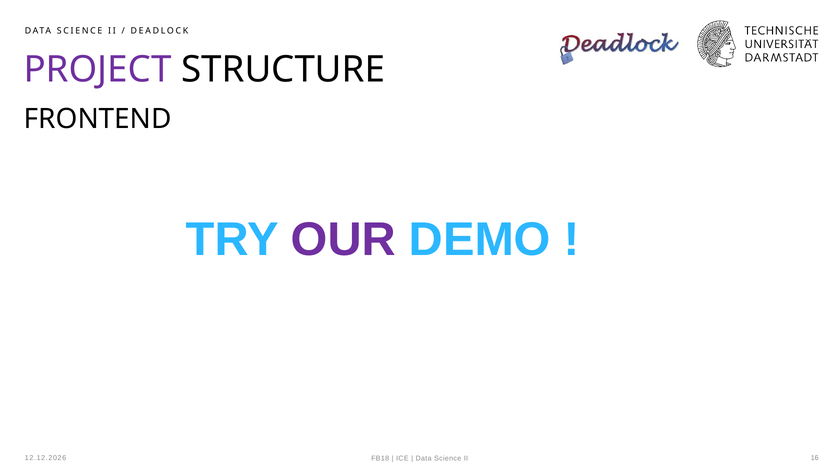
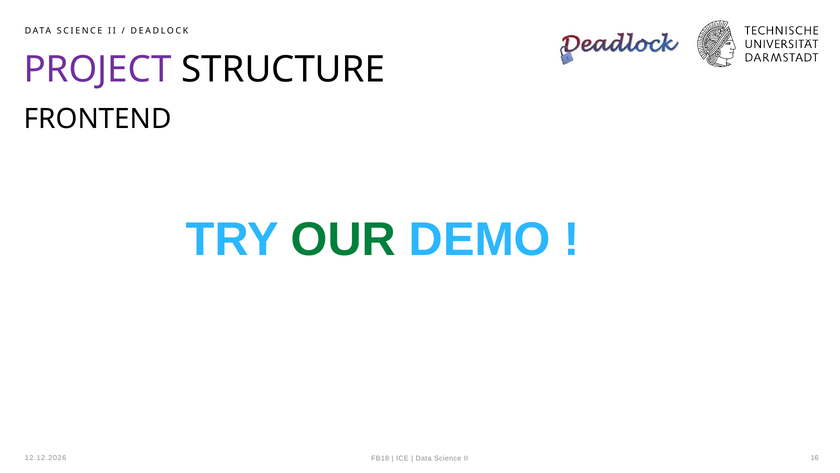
OUR colour: purple -> green
